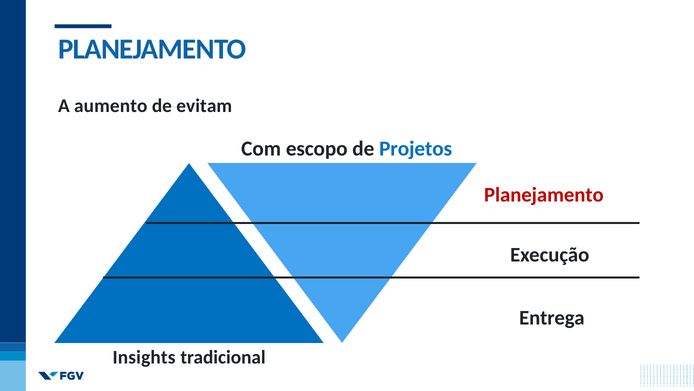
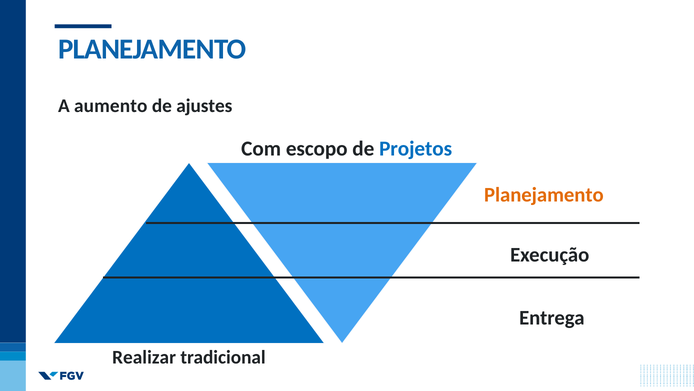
evitam: evitam -> ajustes
Planejamento at (544, 194) colour: red -> orange
Insights: Insights -> Realizar
